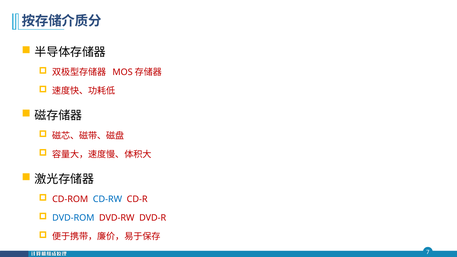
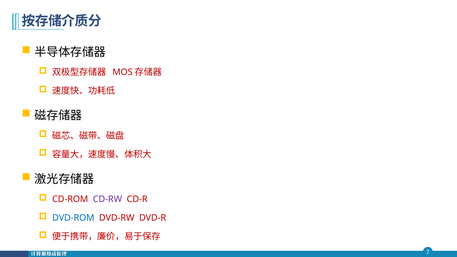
CD-RW colour: blue -> purple
